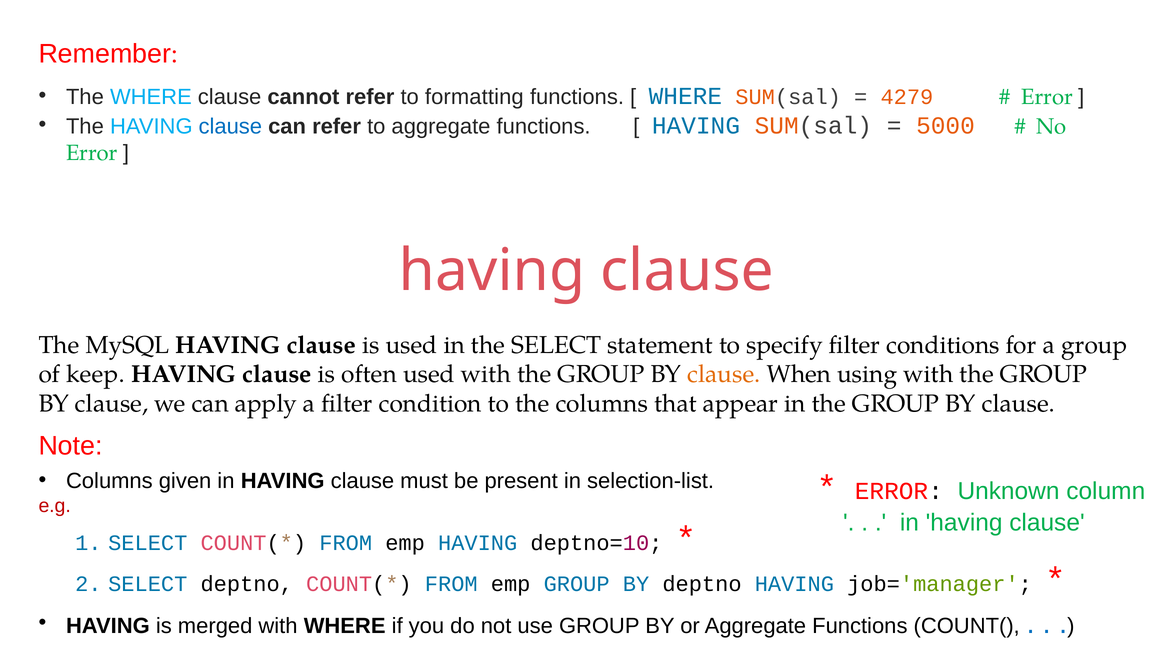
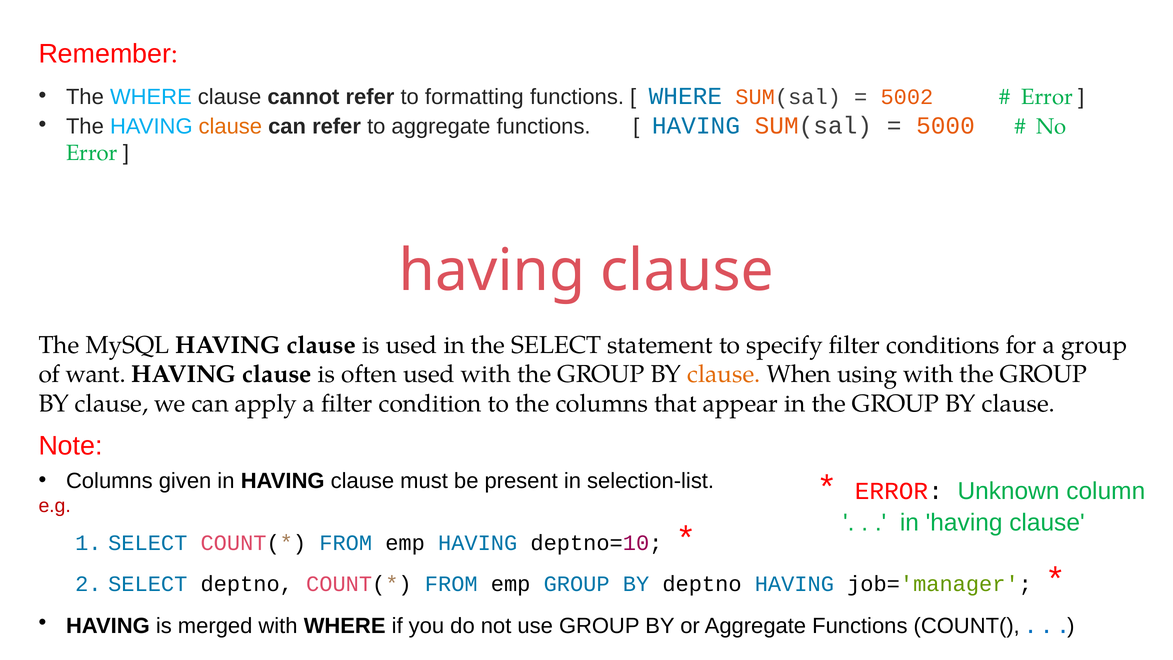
4279: 4279 -> 5002
clause at (230, 126) colour: blue -> orange
keep: keep -> want
